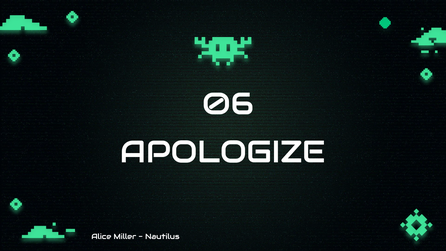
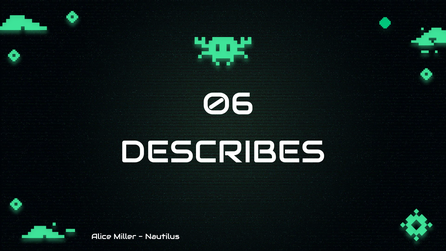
APOLOGIZE: APOLOGIZE -> DESCRIBES
